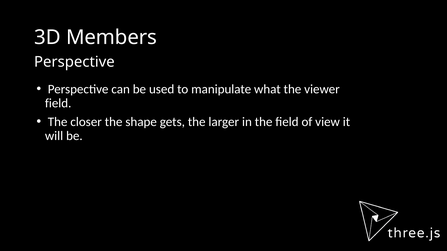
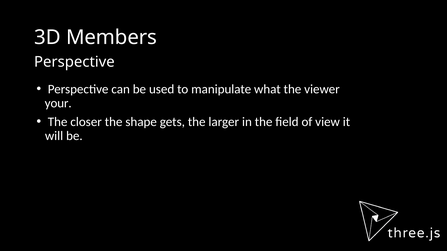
field at (58, 103): field -> your
